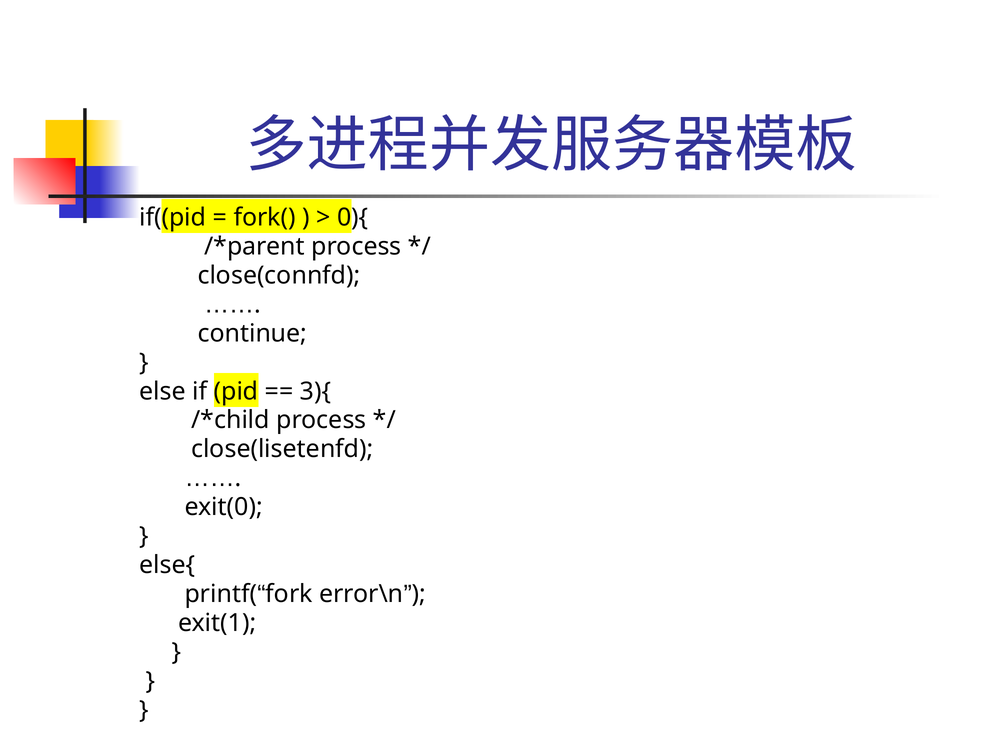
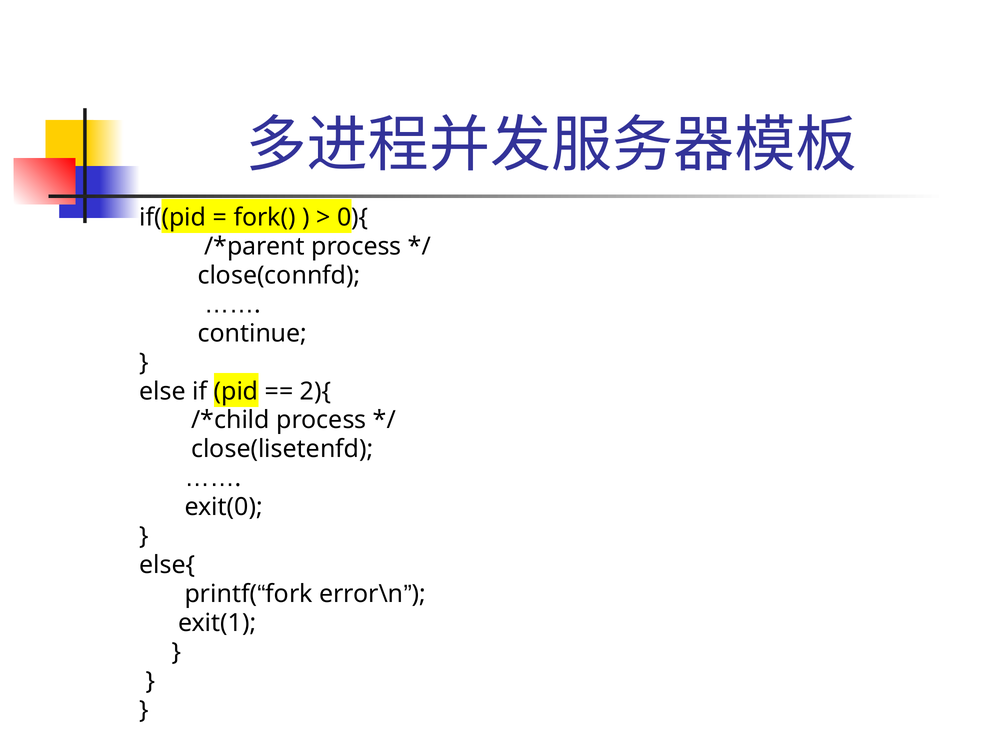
3){: 3){ -> 2){
